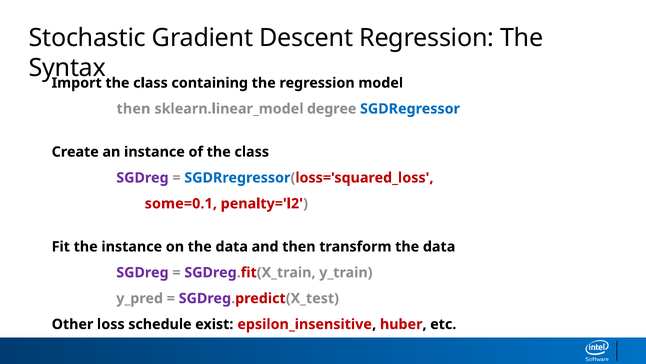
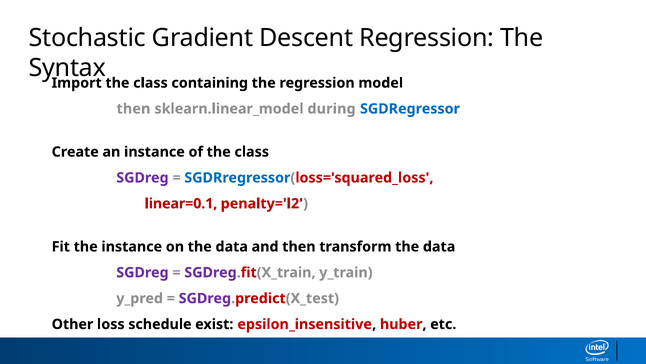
degree: degree -> during
some=0.1: some=0.1 -> linear=0.1
